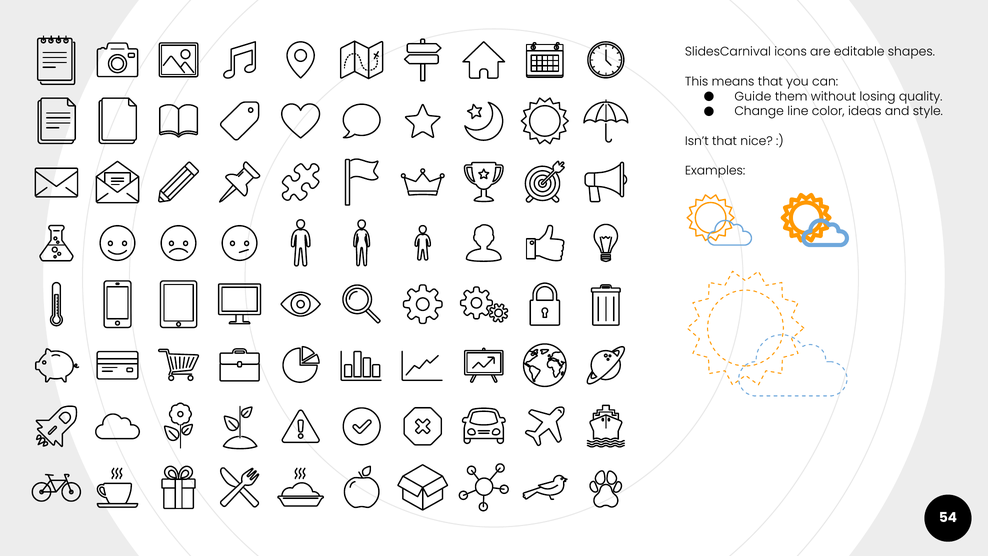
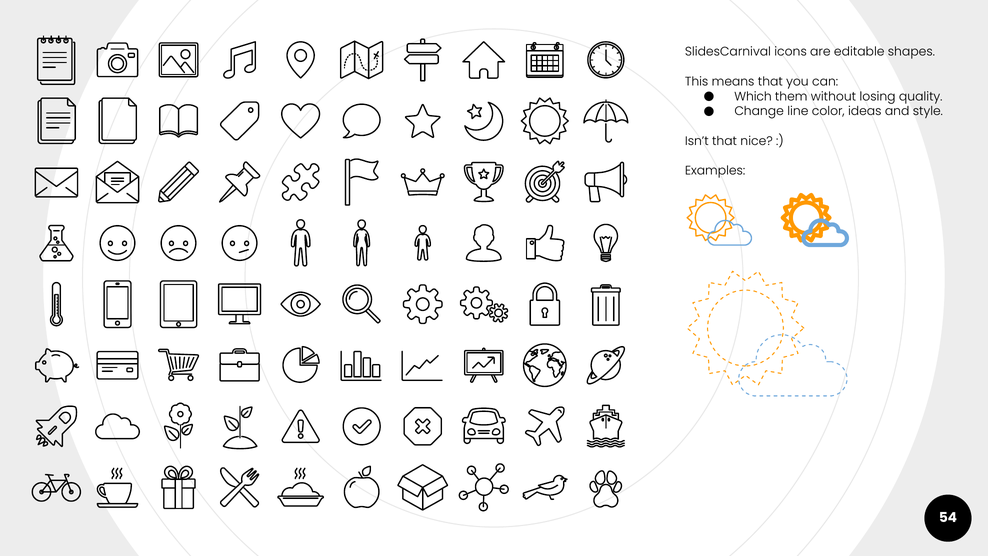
Guide: Guide -> Which
